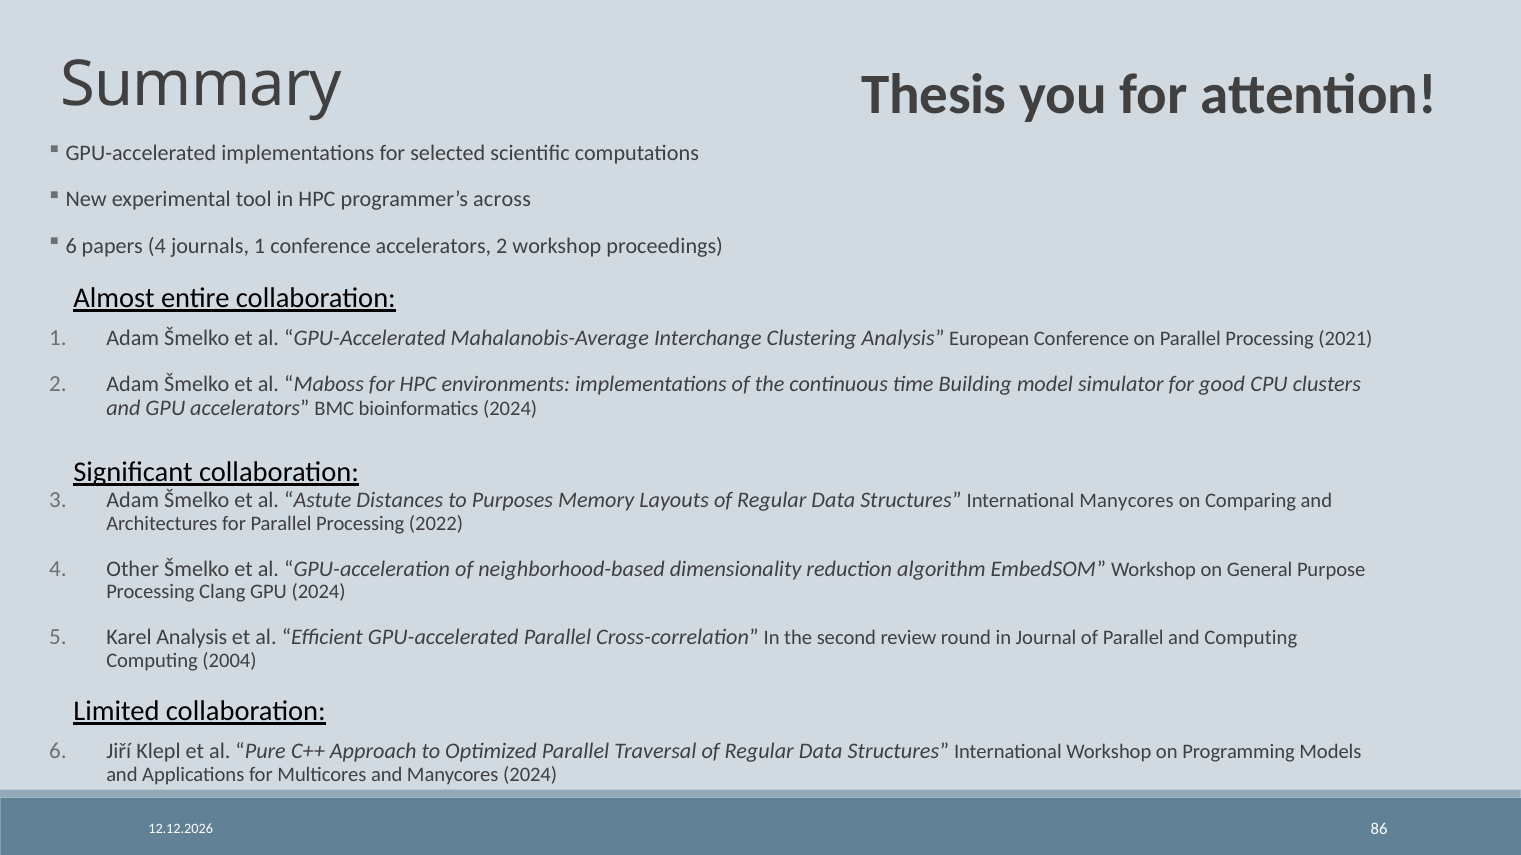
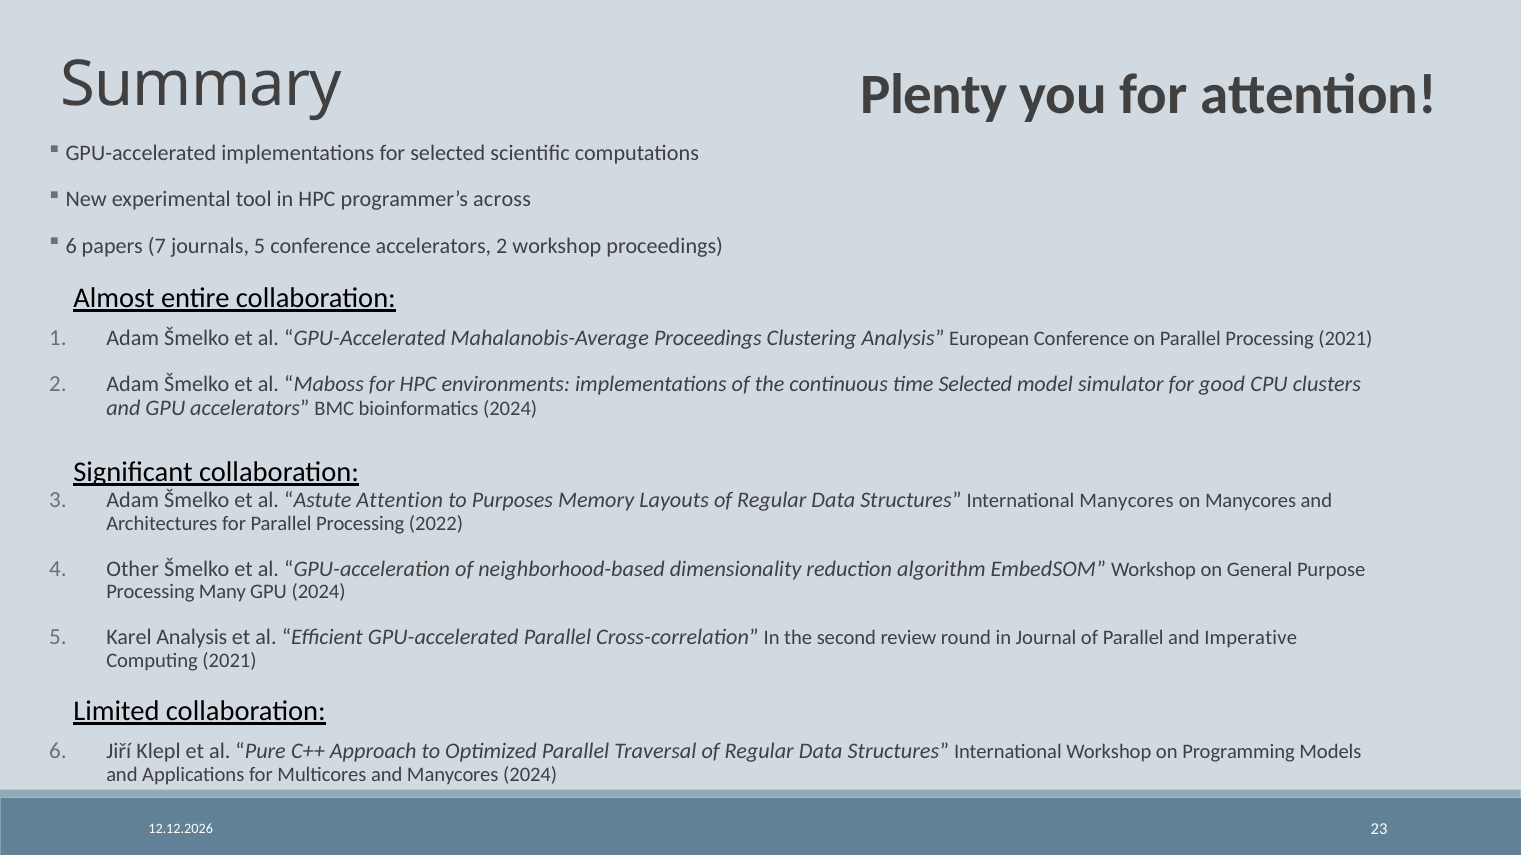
Thesis: Thesis -> Plenty
papers 4: 4 -> 7
journals 1: 1 -> 5
Mahalanobis-Average Interchange: Interchange -> Proceedings
time Building: Building -> Selected
Astute Distances: Distances -> Attention
on Comparing: Comparing -> Manycores
Clang: Clang -> Many
and Computing: Computing -> Imperative
Computing 2004: 2004 -> 2021
86: 86 -> 23
